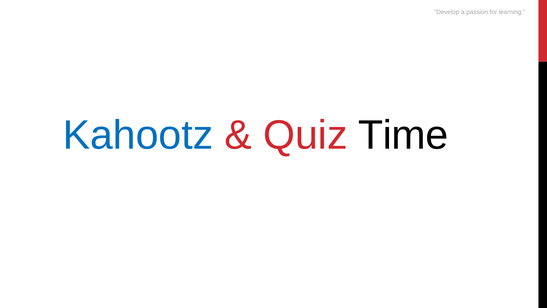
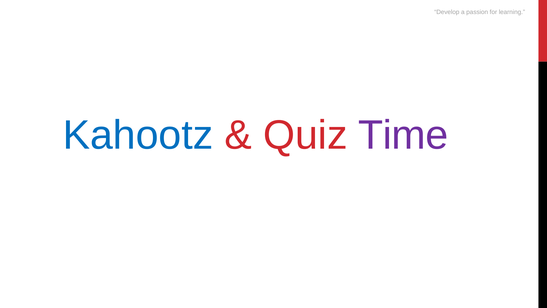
Time colour: black -> purple
